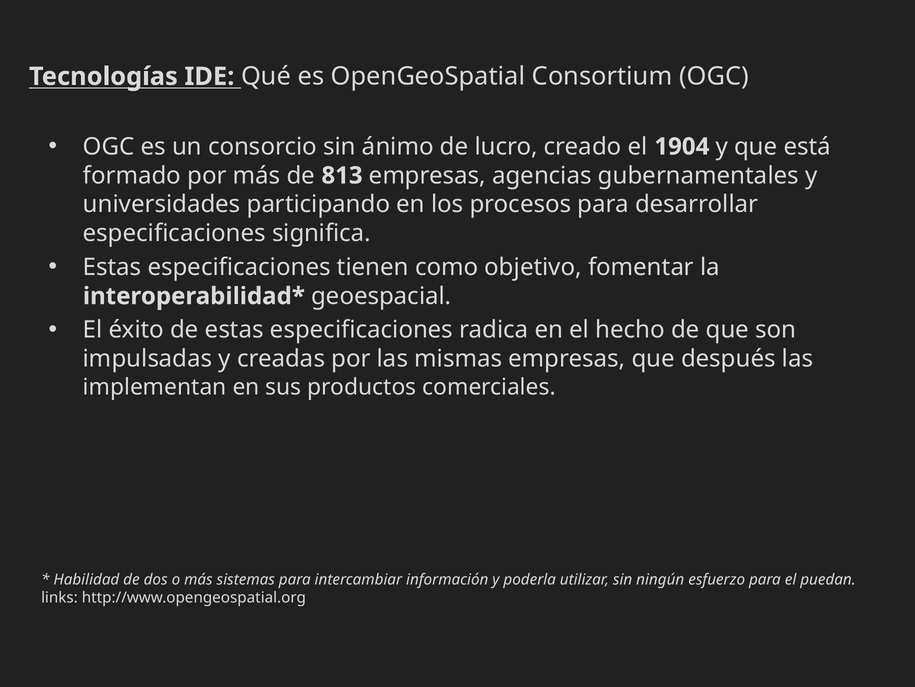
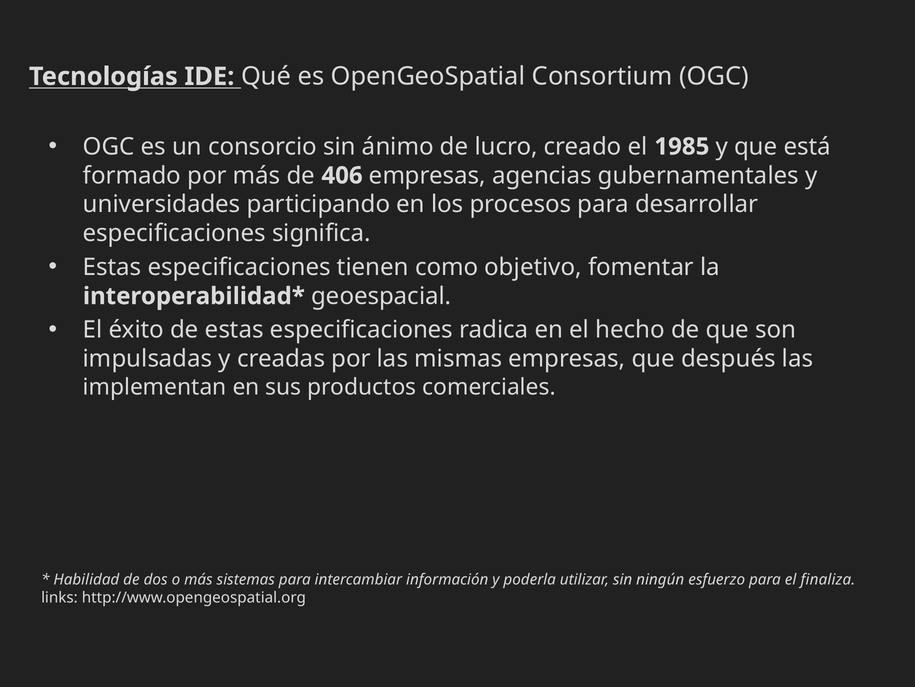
1904: 1904 -> 1985
813: 813 -> 406
puedan: puedan -> finaliza
